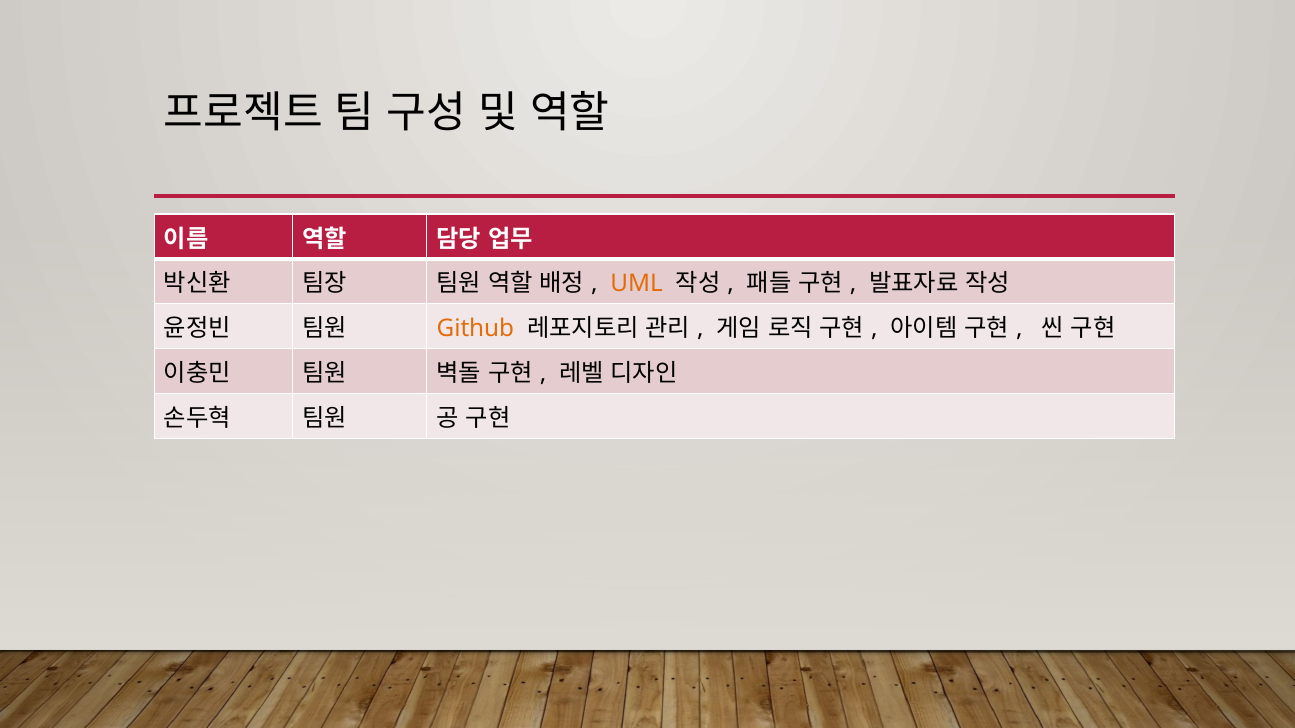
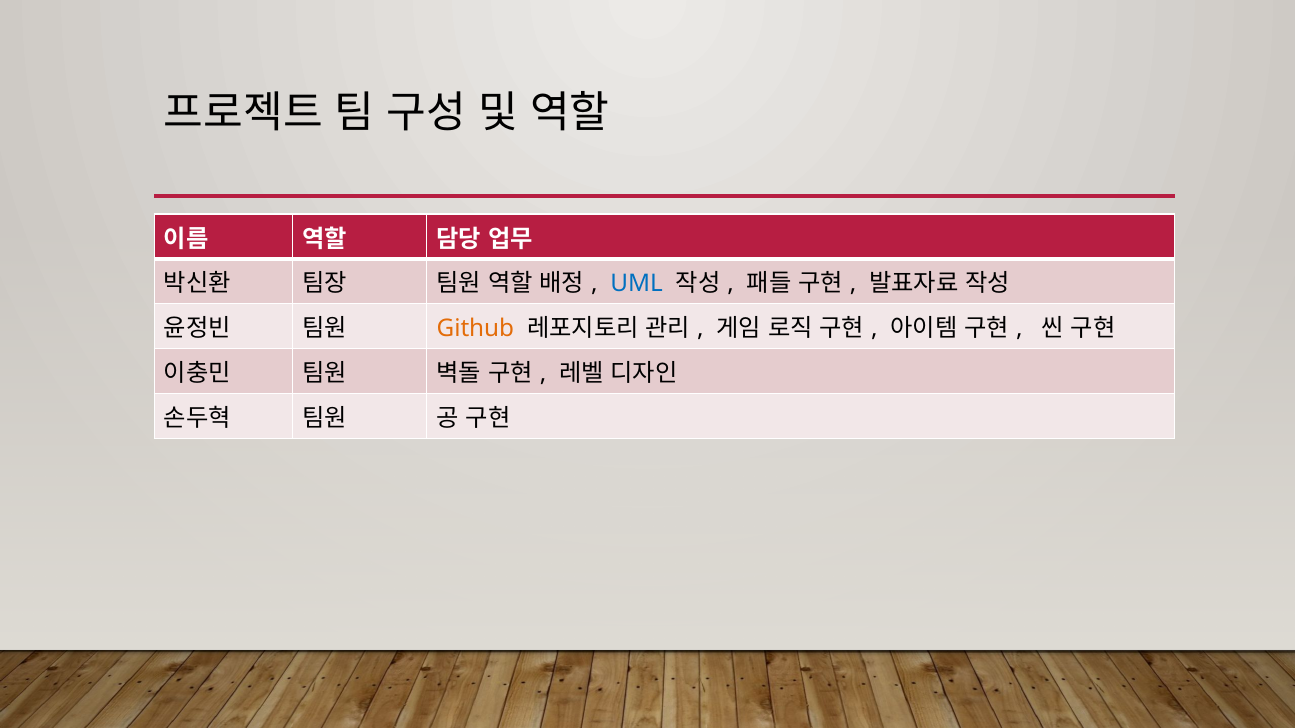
UML colour: orange -> blue
